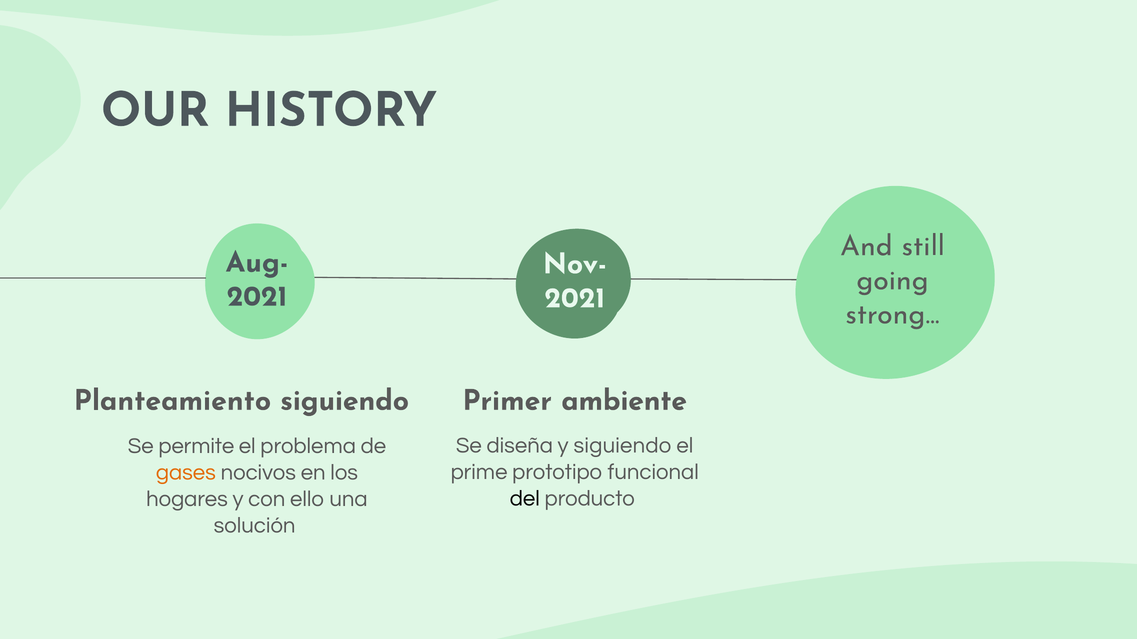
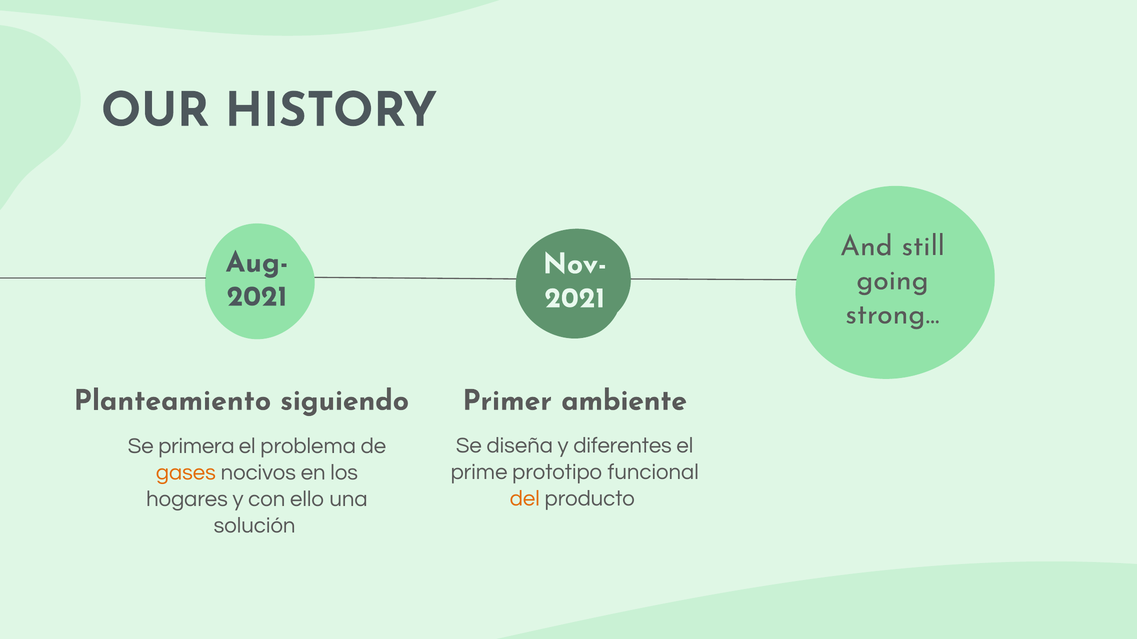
y siguiendo: siguiendo -> diferentes
permite: permite -> primera
del colour: black -> orange
